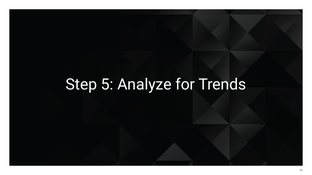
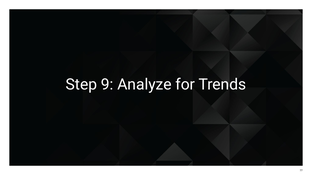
5: 5 -> 9
